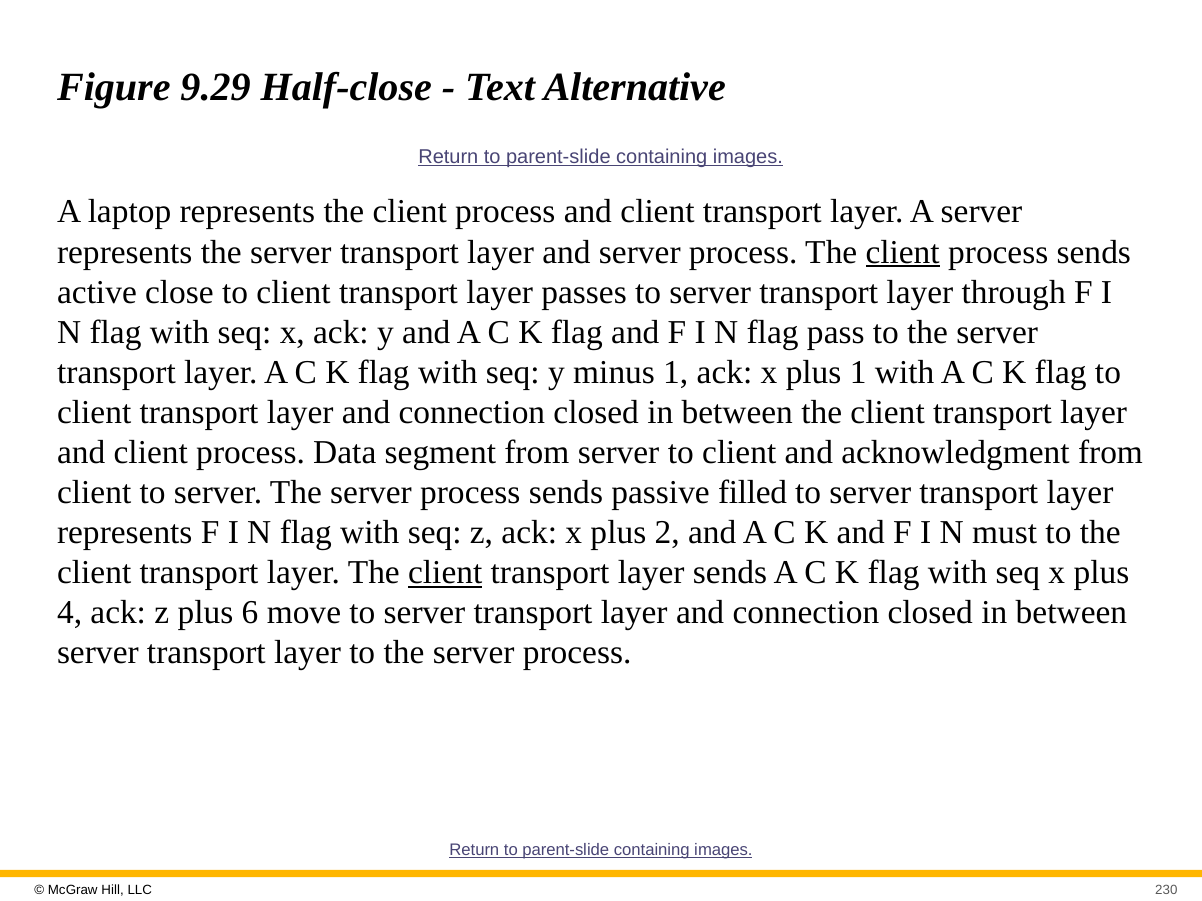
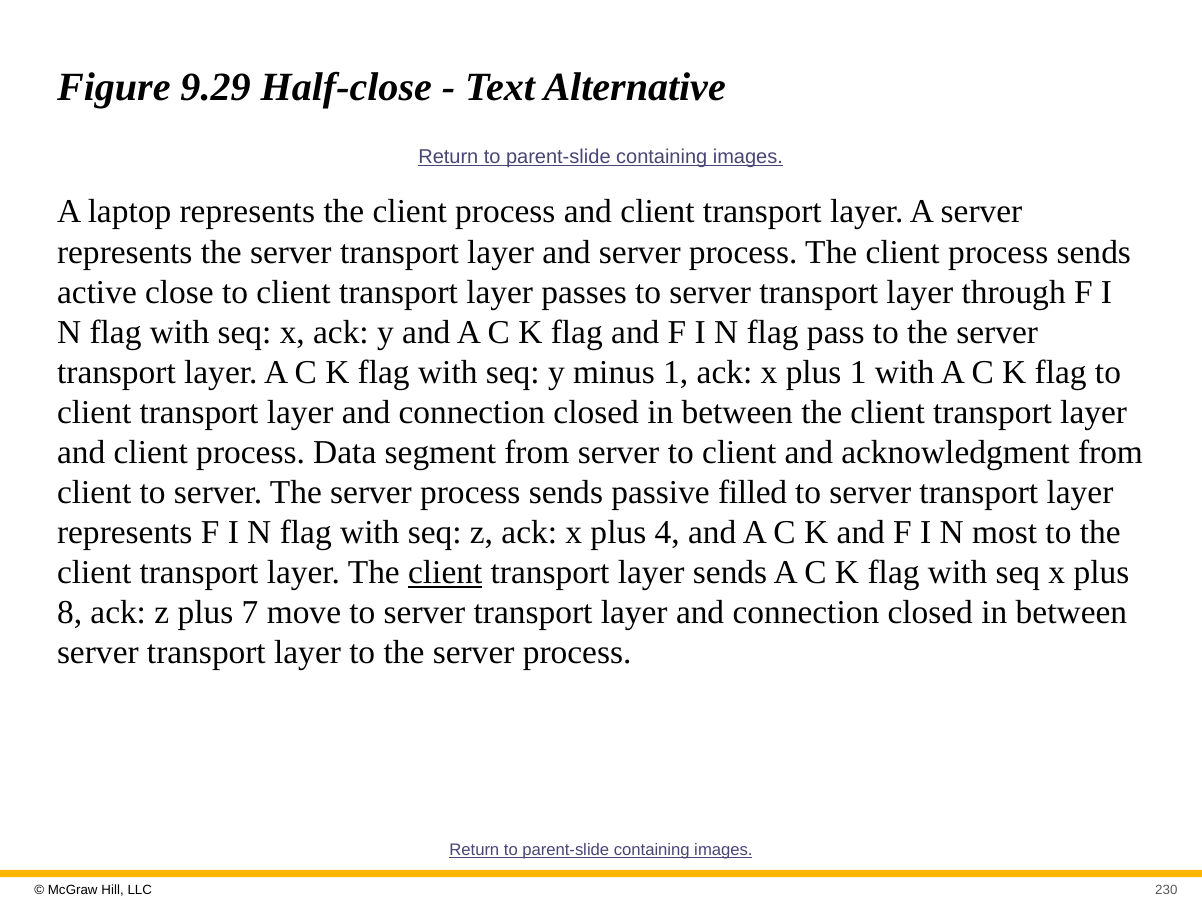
client at (903, 252) underline: present -> none
2: 2 -> 4
must: must -> most
4: 4 -> 8
6: 6 -> 7
